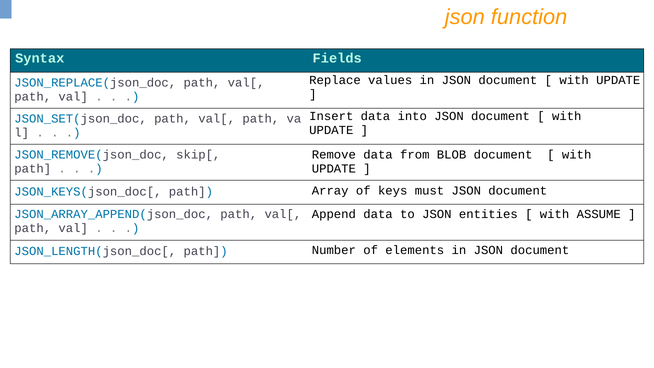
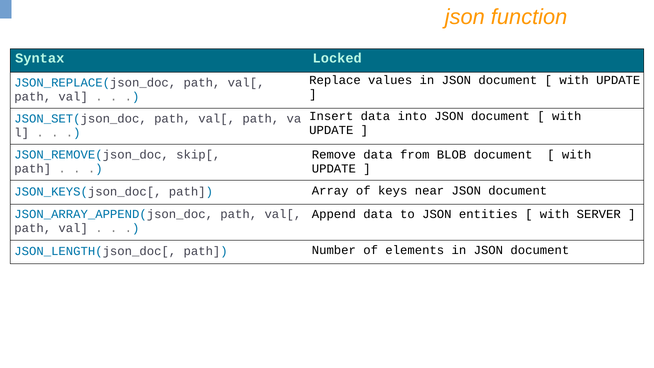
Fields: Fields -> Locked
must: must -> near
ASSUME: ASSUME -> SERVER
